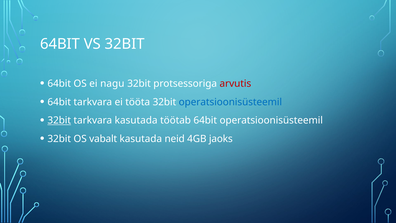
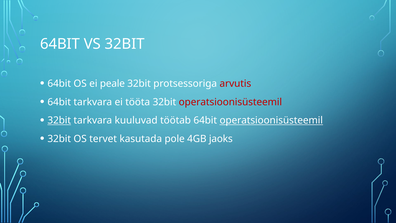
nagu: nagu -> peale
operatsioonisüsteemil at (230, 102) colour: blue -> red
tarkvara kasutada: kasutada -> kuuluvad
operatsioonisüsteemil at (271, 120) underline: none -> present
vabalt: vabalt -> tervet
neid: neid -> pole
